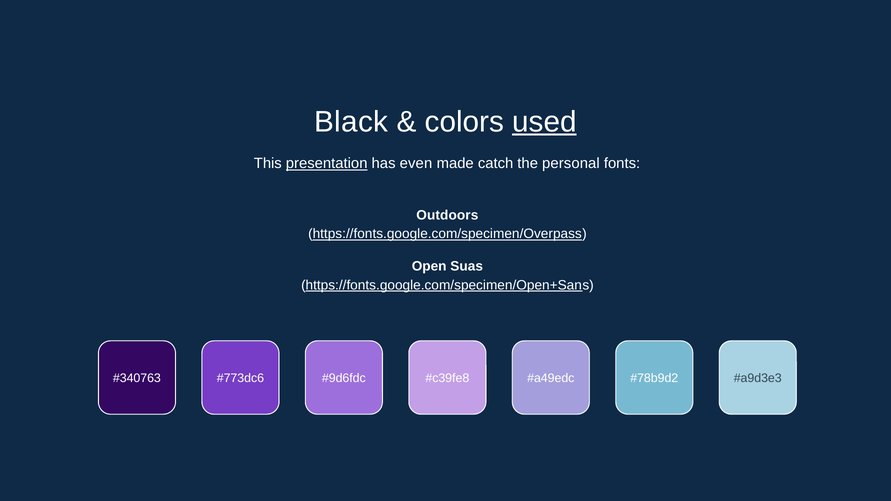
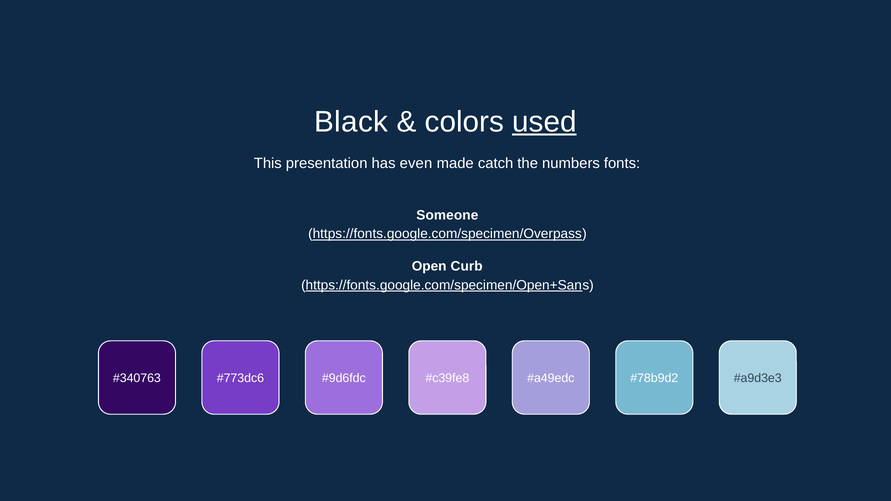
presentation underline: present -> none
personal: personal -> numbers
Outdoors: Outdoors -> Someone
Suas: Suas -> Curb
